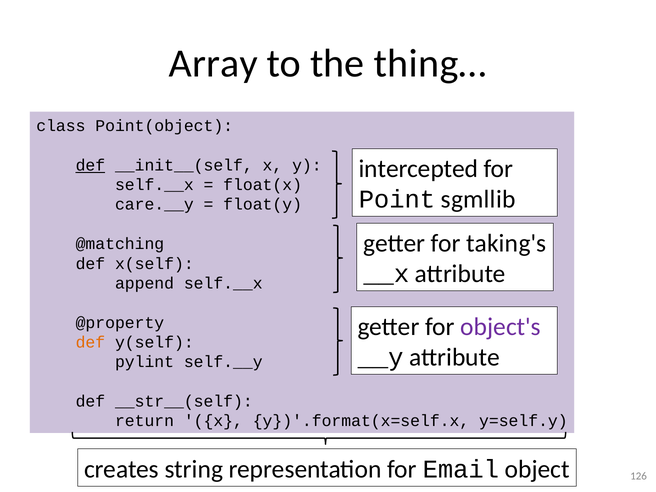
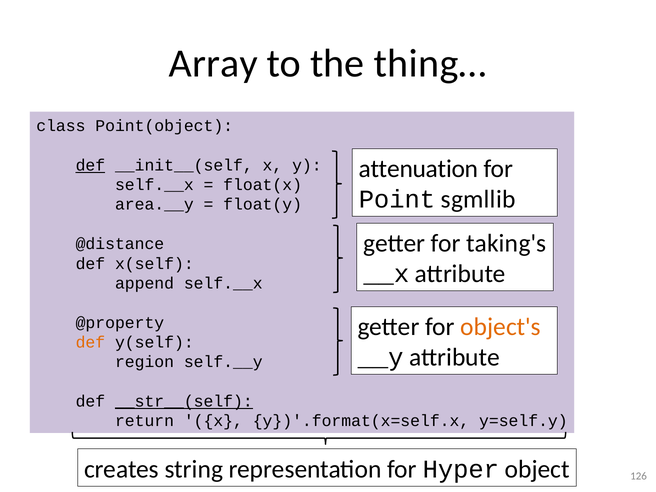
intercepted: intercepted -> attenuation
care.__y: care.__y -> area.__y
@matching: @matching -> @distance
object's colour: purple -> orange
pylint: pylint -> region
__str__(self underline: none -> present
Email: Email -> Hyper
